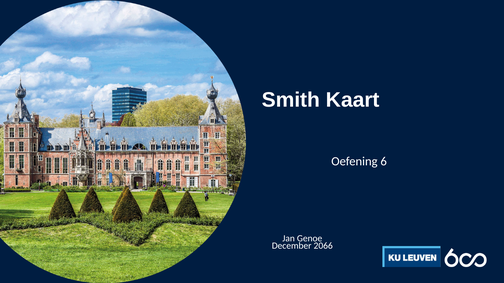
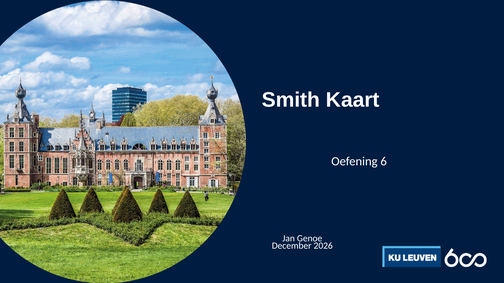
2066: 2066 -> 2026
